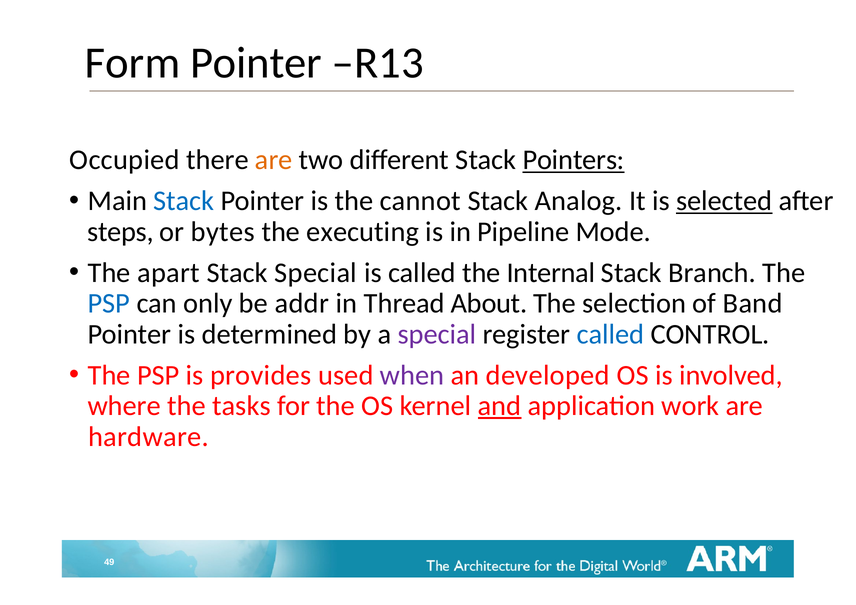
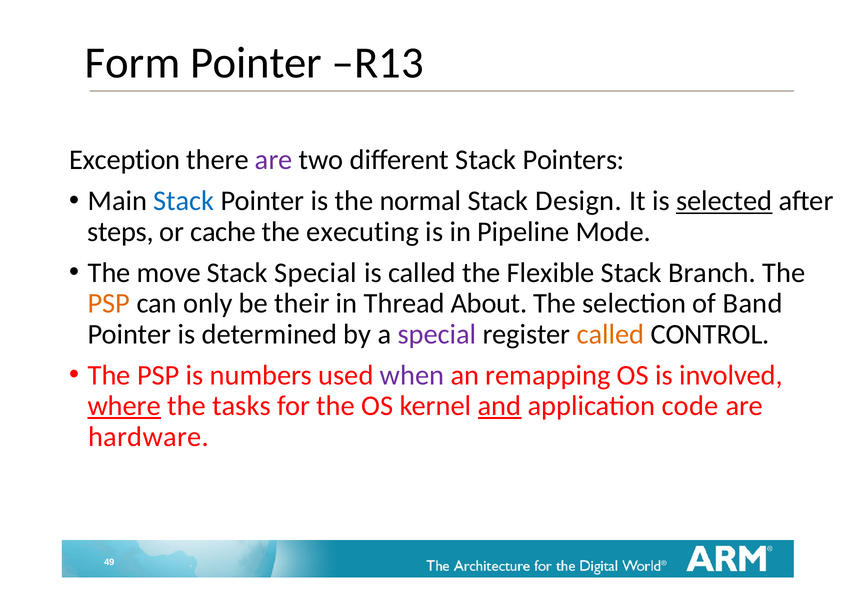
Occupied: Occupied -> Exception
are at (274, 160) colour: orange -> purple
Pointers underline: present -> none
cannot: cannot -> normal
Analog: Analog -> Design
bytes: bytes -> cache
apart: apart -> move
Internal: Internal -> Flexible
PSP at (109, 303) colour: blue -> orange
addr: addr -> their
called at (611, 334) colour: blue -> orange
provides: provides -> numbers
developed: developed -> remapping
where underline: none -> present
work: work -> code
